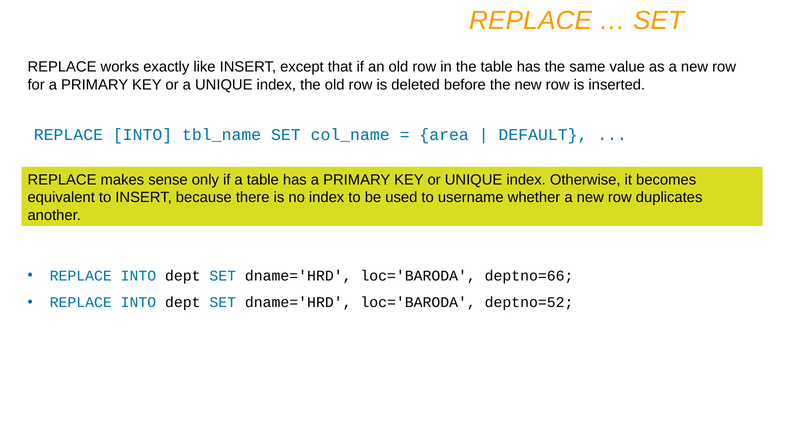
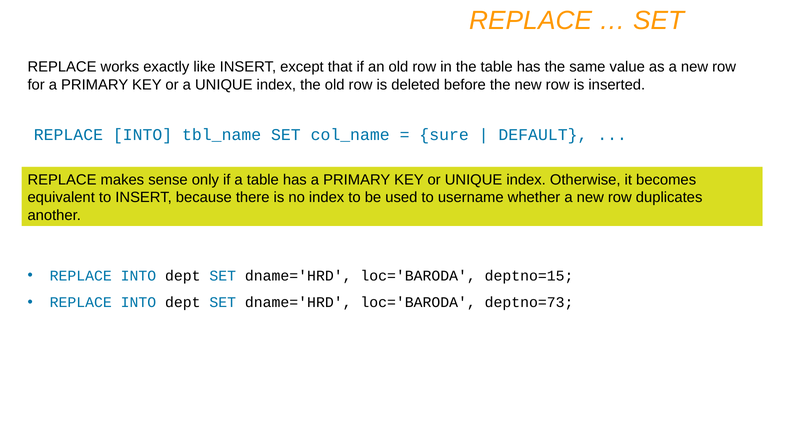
area: area -> sure
deptno=66: deptno=66 -> deptno=15
deptno=52: deptno=52 -> deptno=73
